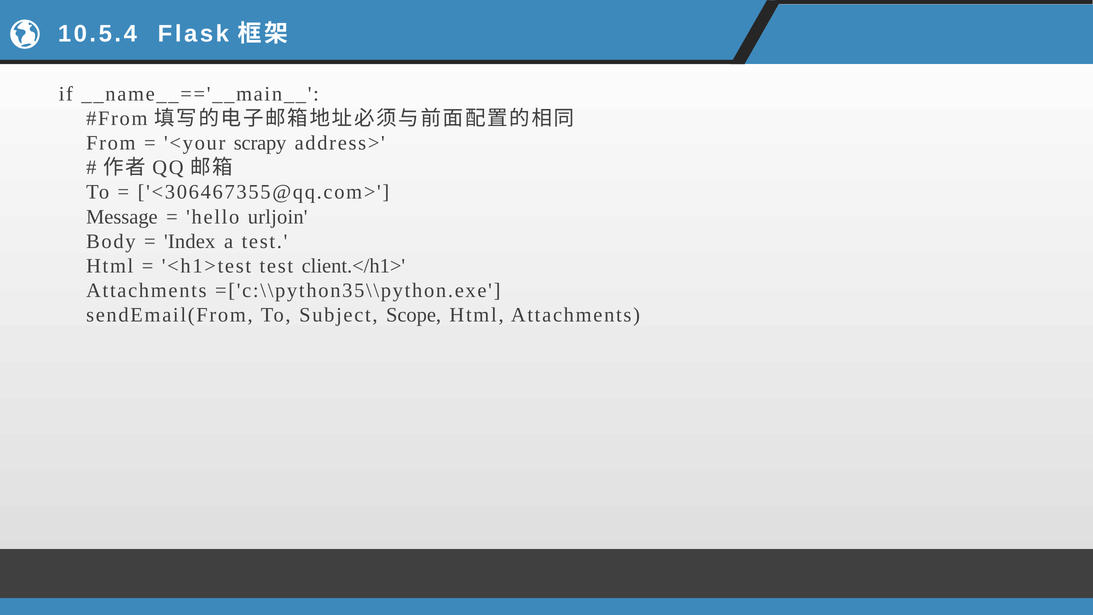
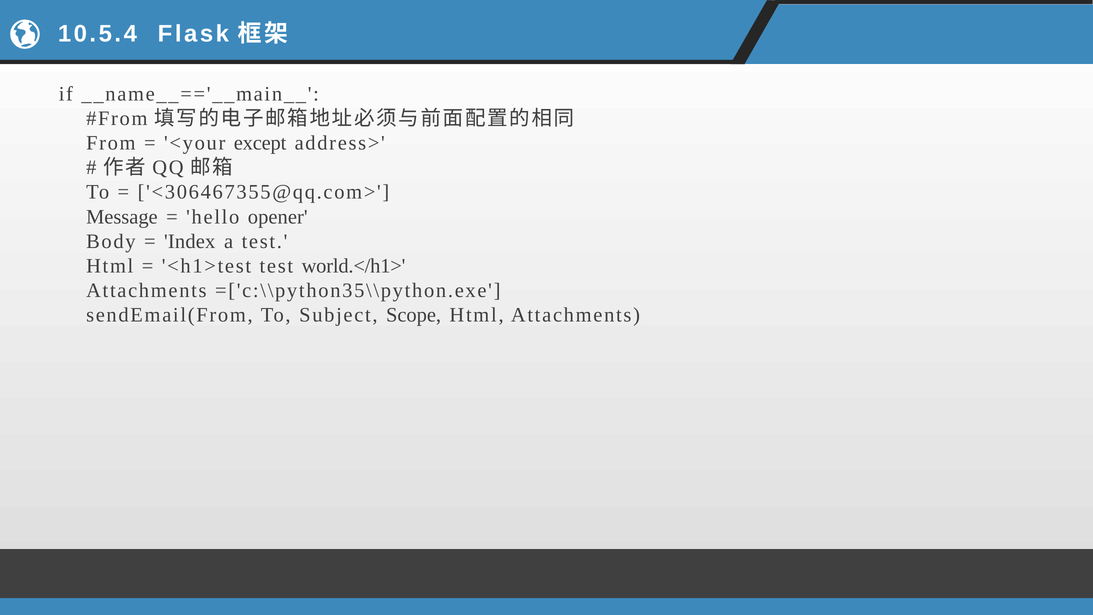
scrapy: scrapy -> except
urljoin: urljoin -> opener
client.</h1>: client.</h1> -> world.</h1>
